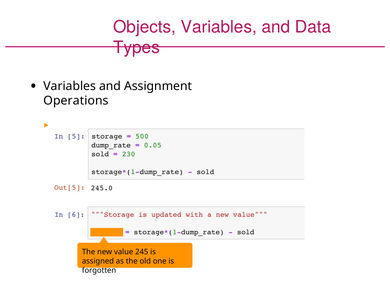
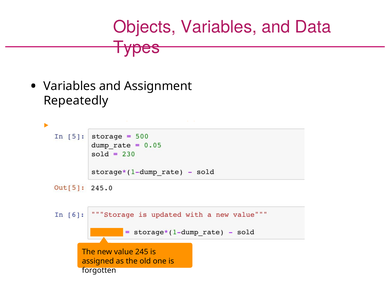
Operations: Operations -> Repeatedly
